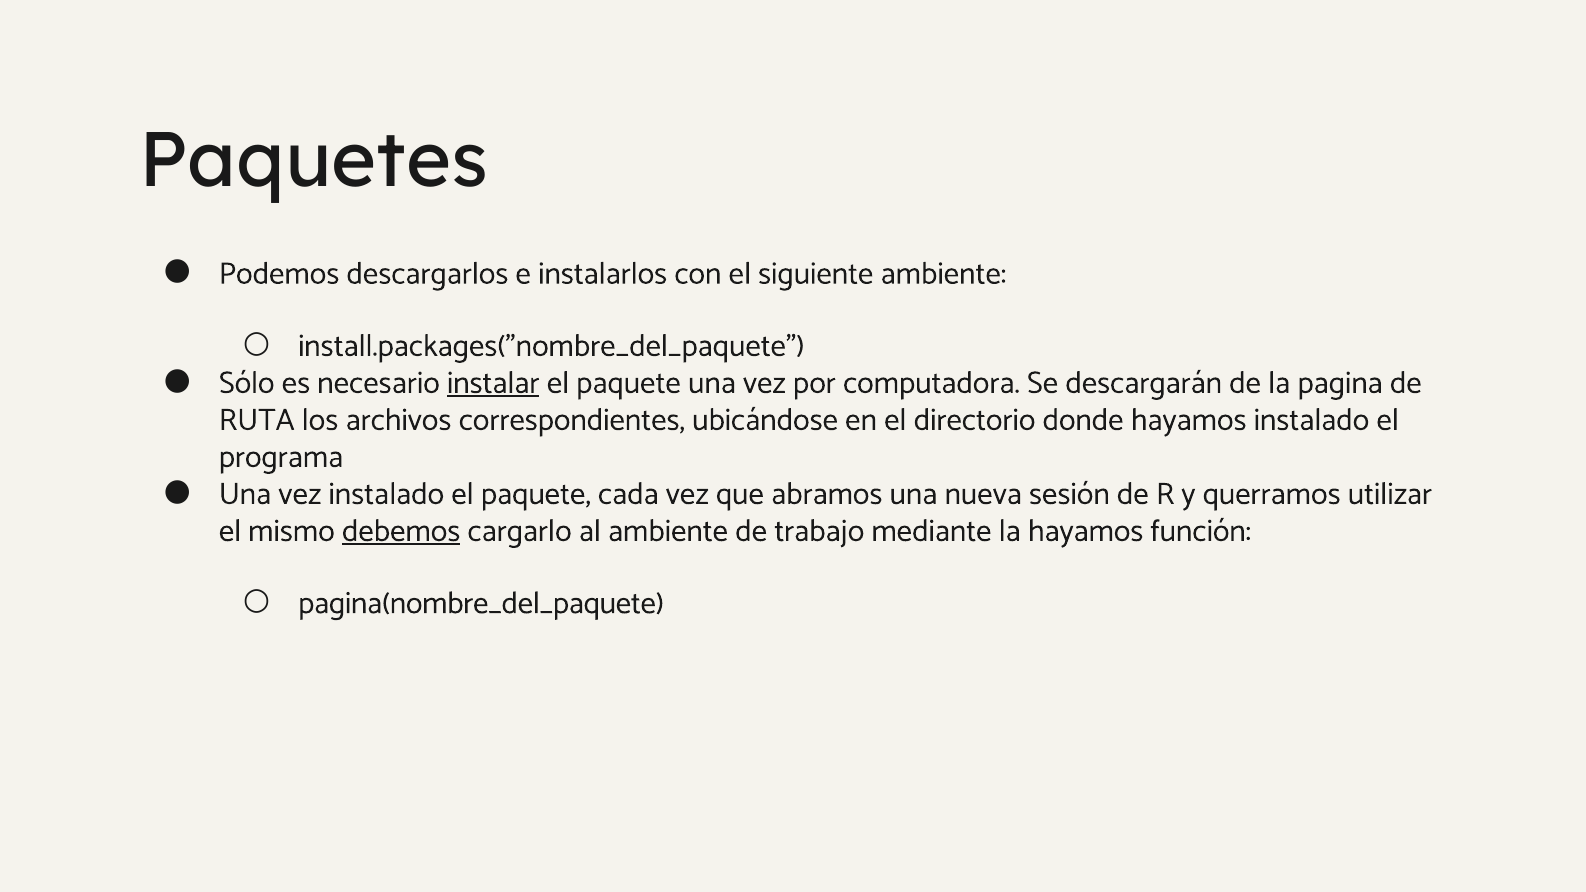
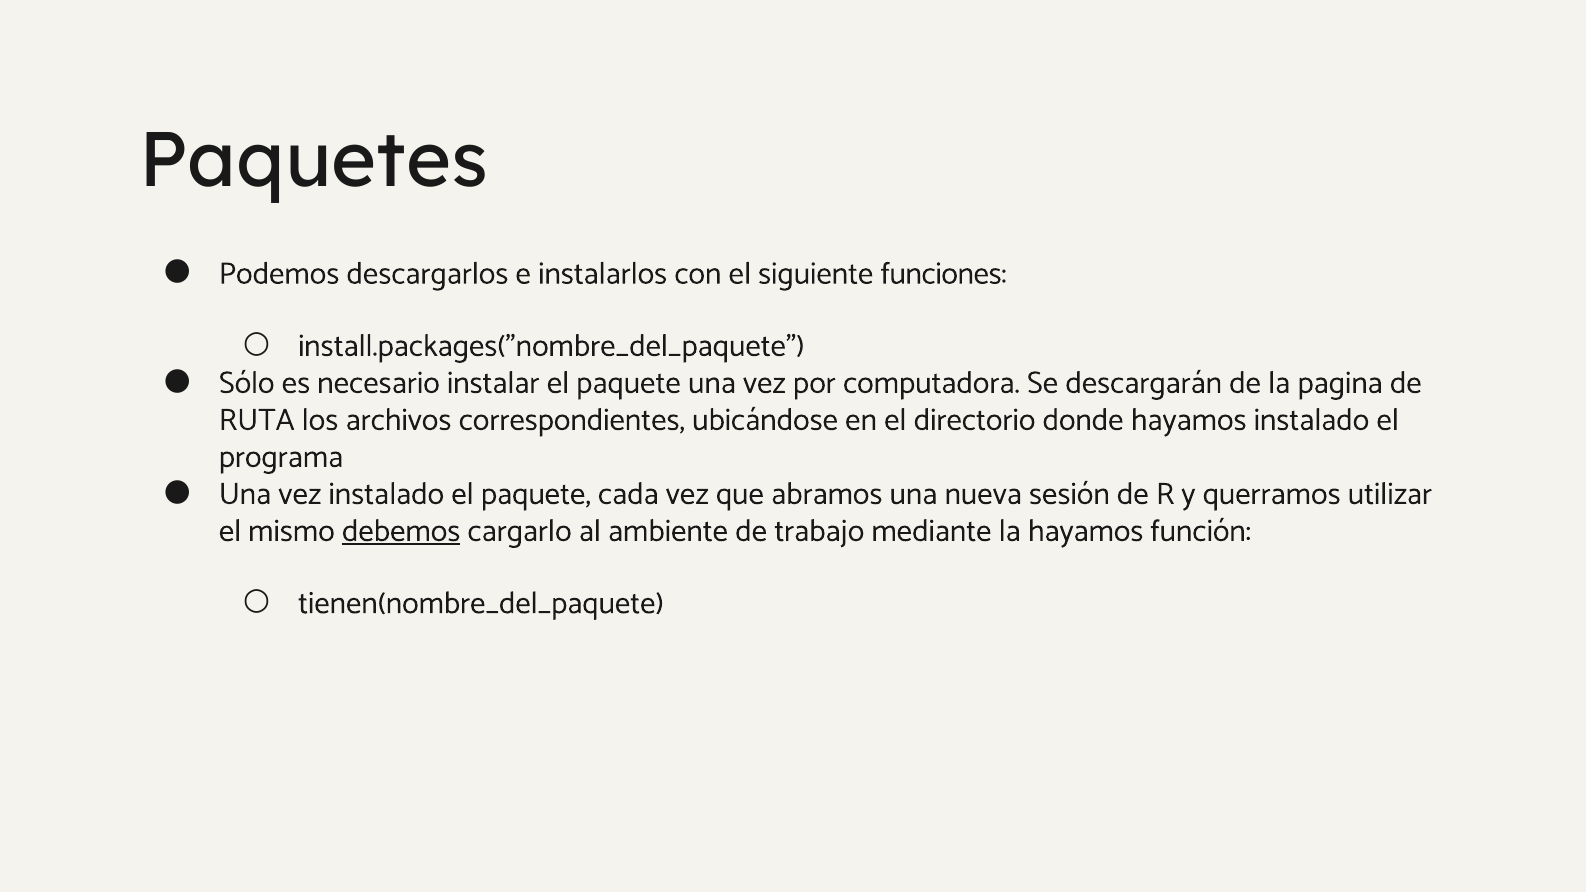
siguiente ambiente: ambiente -> funciones
instalar underline: present -> none
pagina(nombre_del_paquete: pagina(nombre_del_paquete -> tienen(nombre_del_paquete
